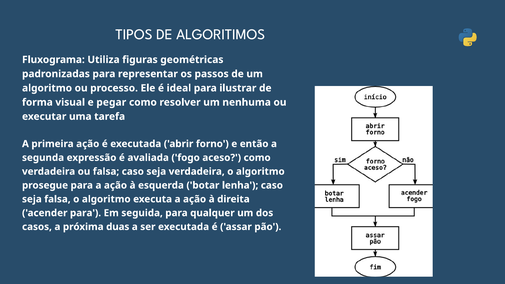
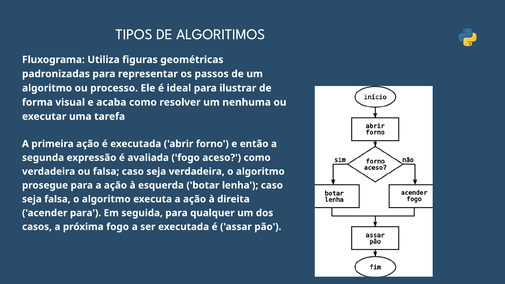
pegar: pegar -> acaba
próxima duas: duas -> fogo
